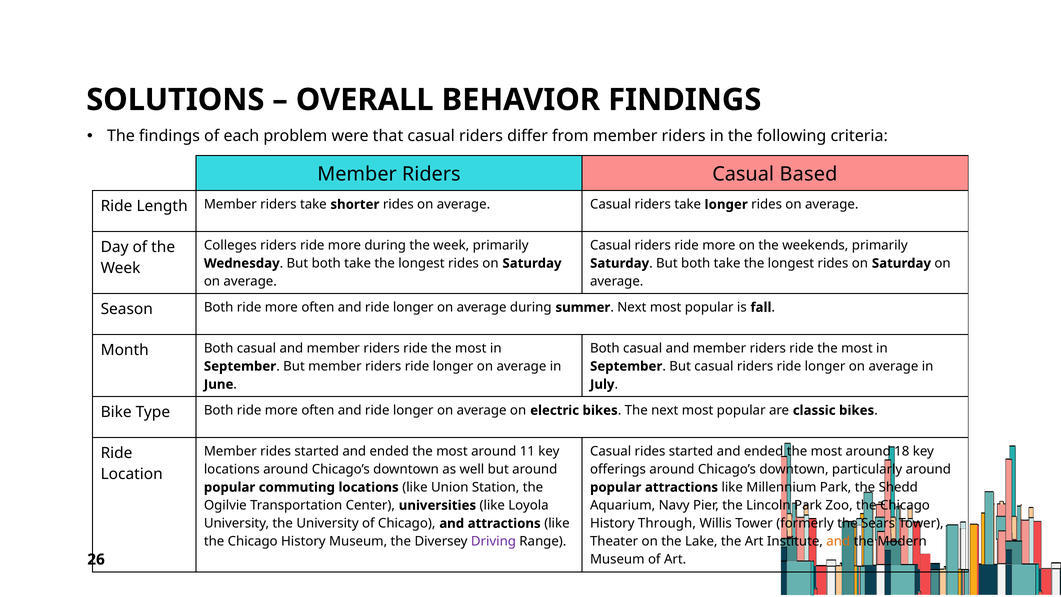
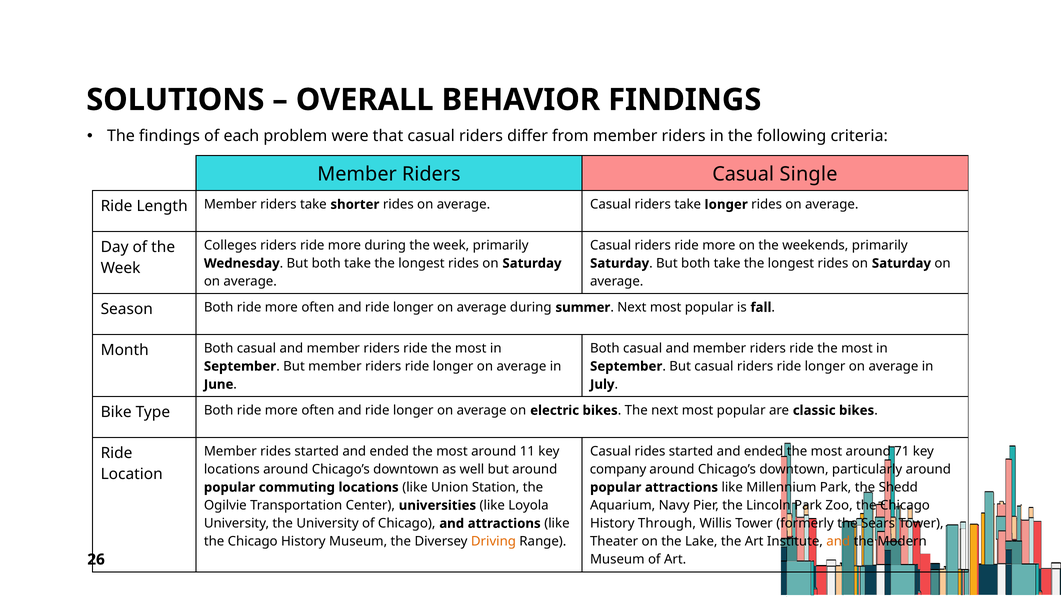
Based: Based -> Single
18: 18 -> 71
offerings: offerings -> company
Driving colour: purple -> orange
